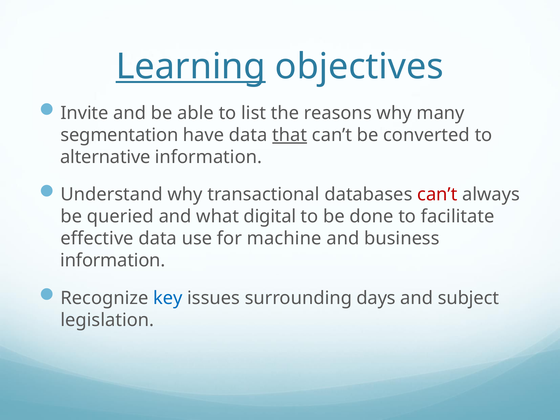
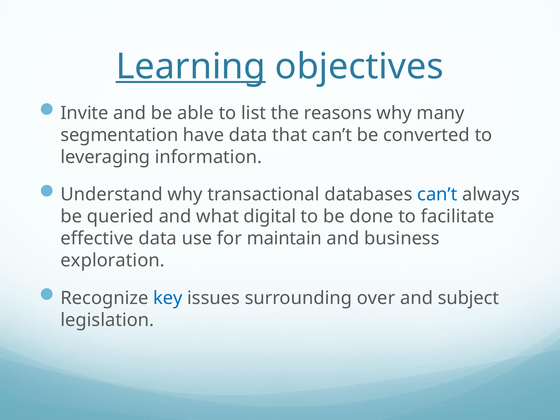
that underline: present -> none
alternative: alternative -> leveraging
can’t at (437, 195) colour: red -> blue
machine: machine -> maintain
information at (113, 261): information -> exploration
days: days -> over
